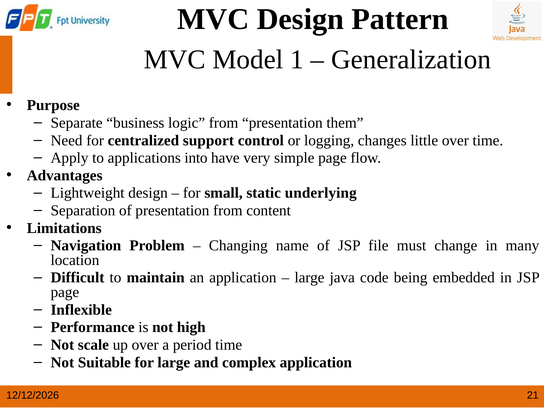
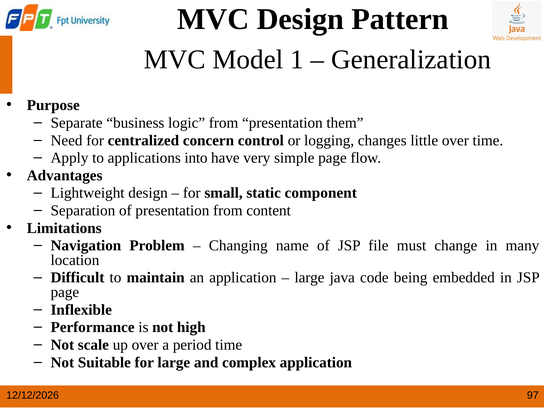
support: support -> concern
underlying: underlying -> component
21: 21 -> 97
